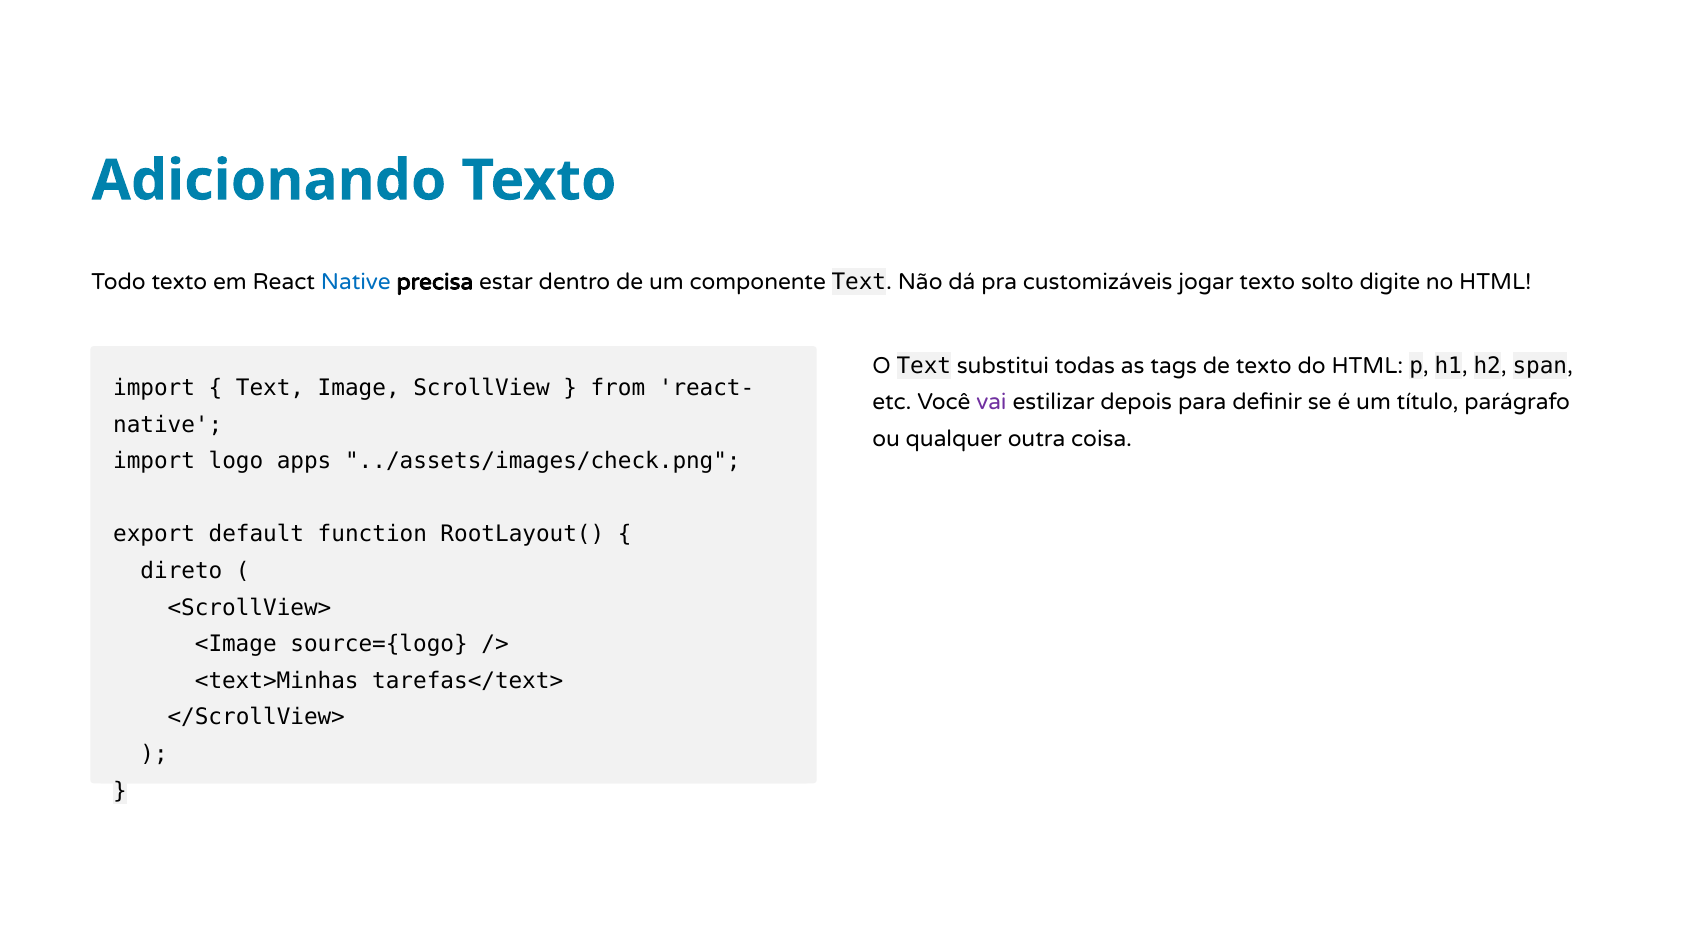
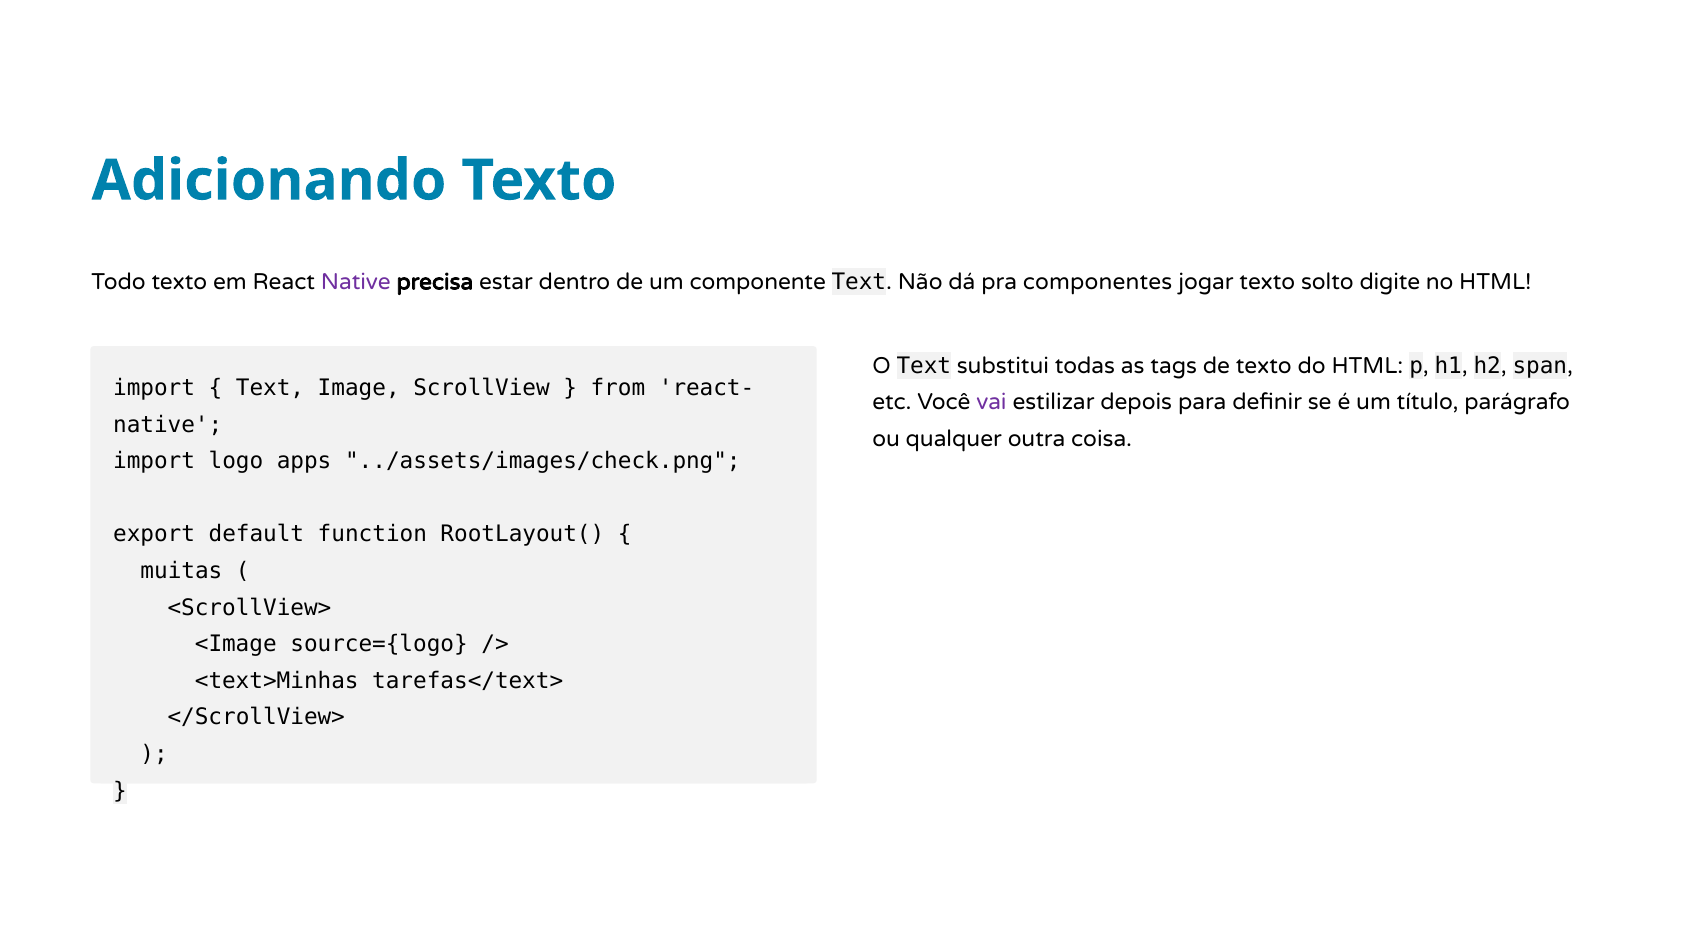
Native at (356, 282) colour: blue -> purple
customizáveis: customizáveis -> componentes
direto: direto -> muitas
